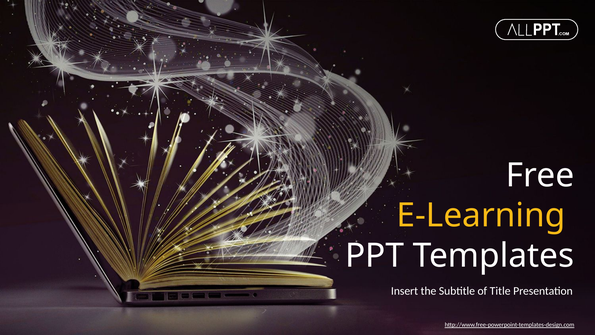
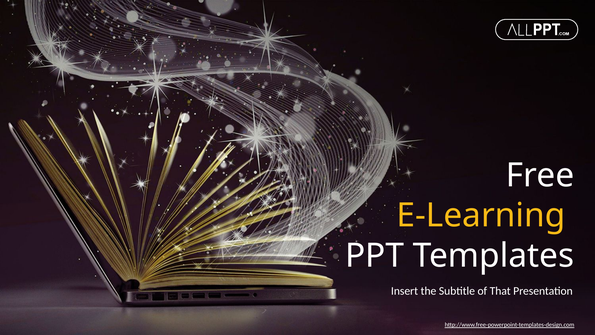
Title: Title -> That
